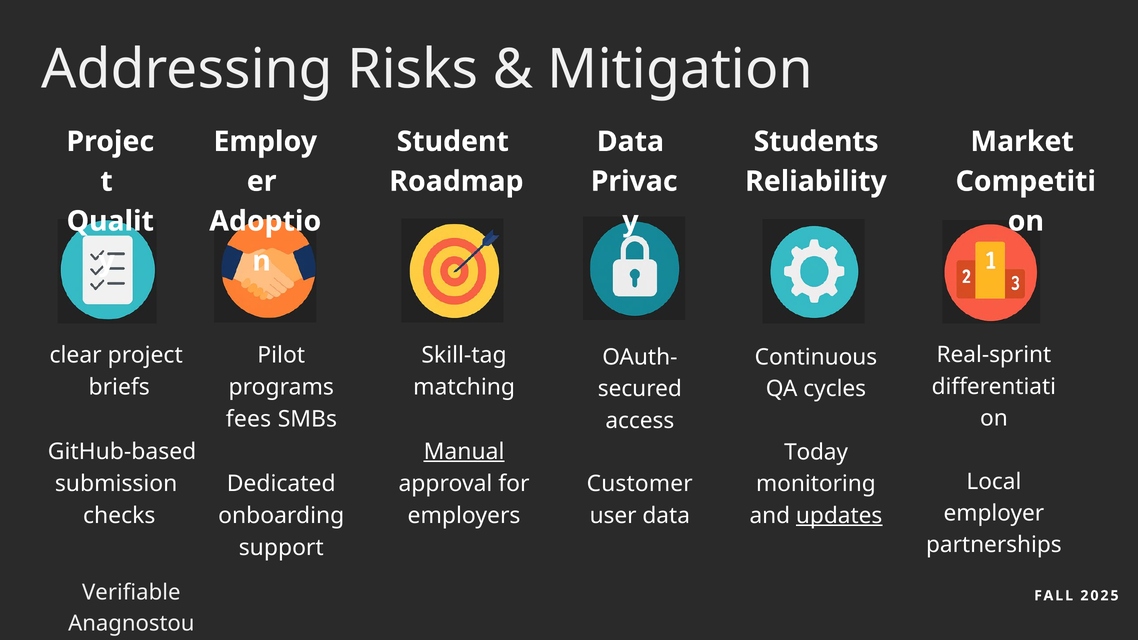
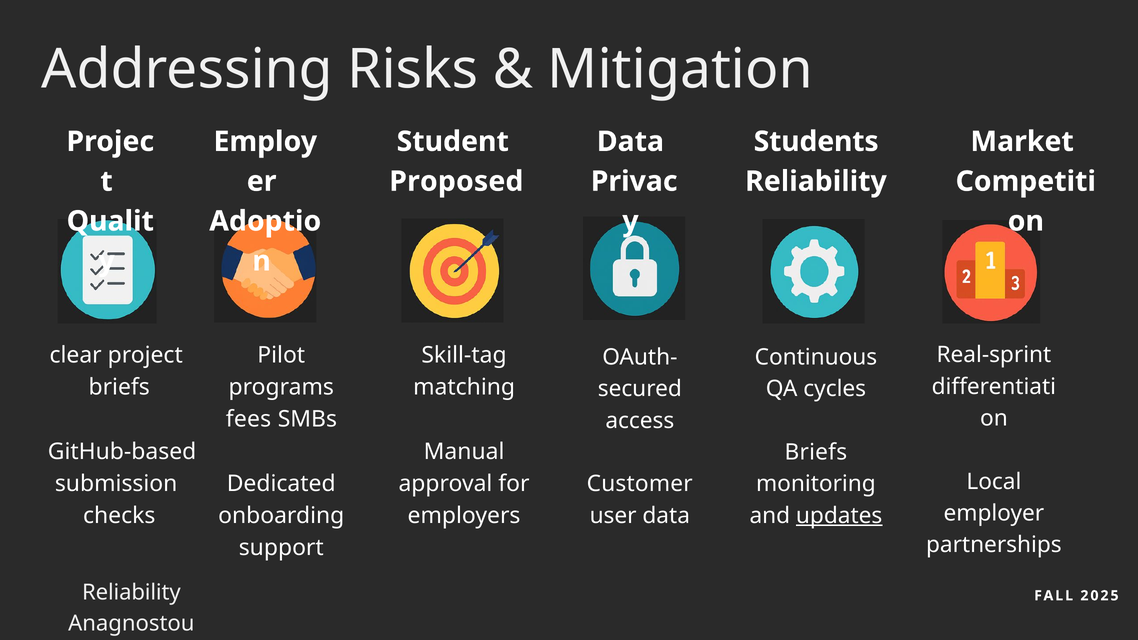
Roadmap: Roadmap -> Proposed
Manual underline: present -> none
Today at (816, 452): Today -> Briefs
Verifiable at (131, 592): Verifiable -> Reliability
